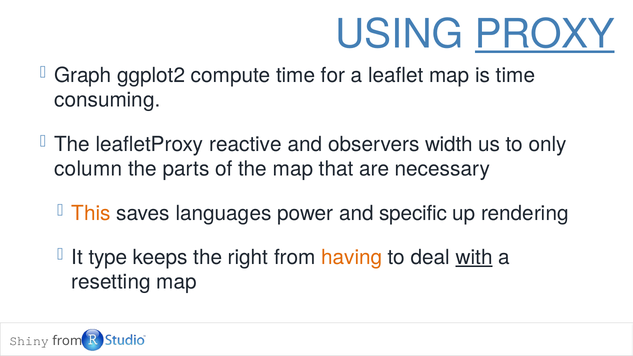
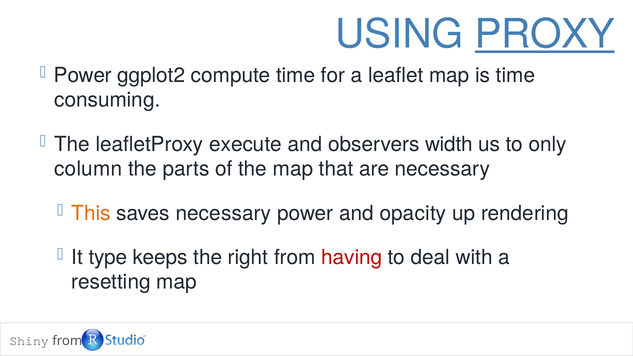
Graph at (83, 75): Graph -> Power
reactive: reactive -> execute
saves languages: languages -> necessary
specific: specific -> opacity
having colour: orange -> red
with underline: present -> none
